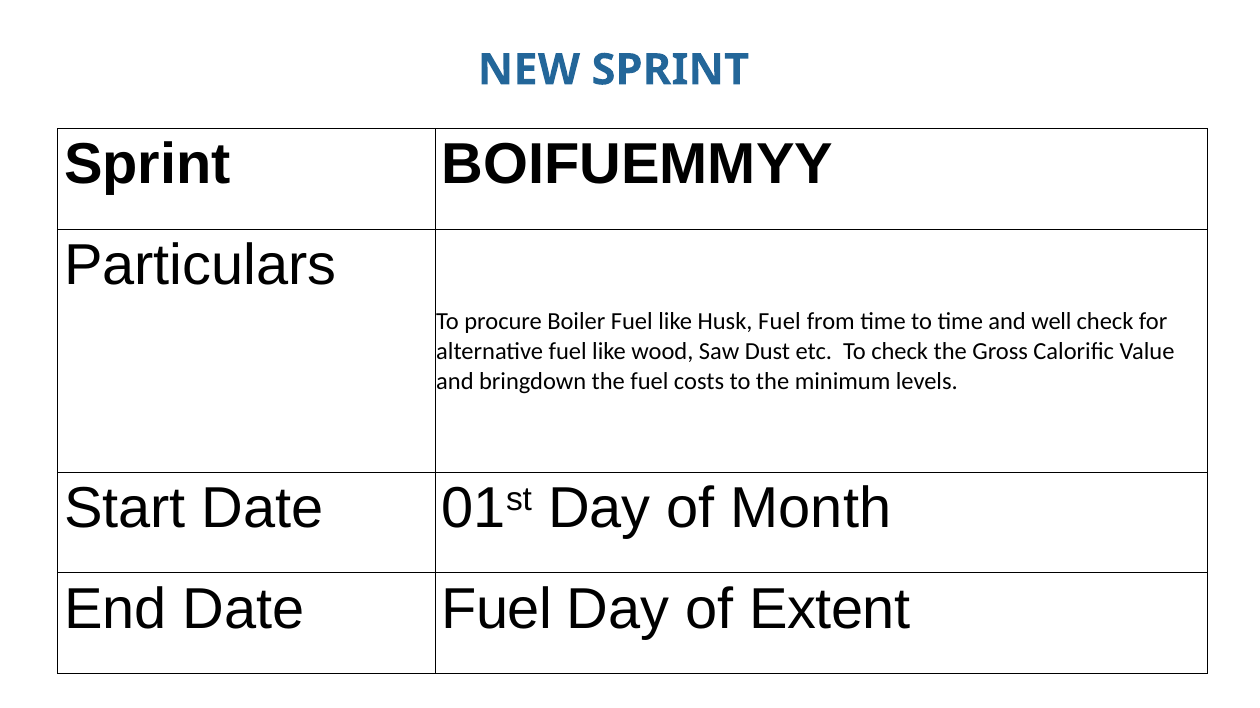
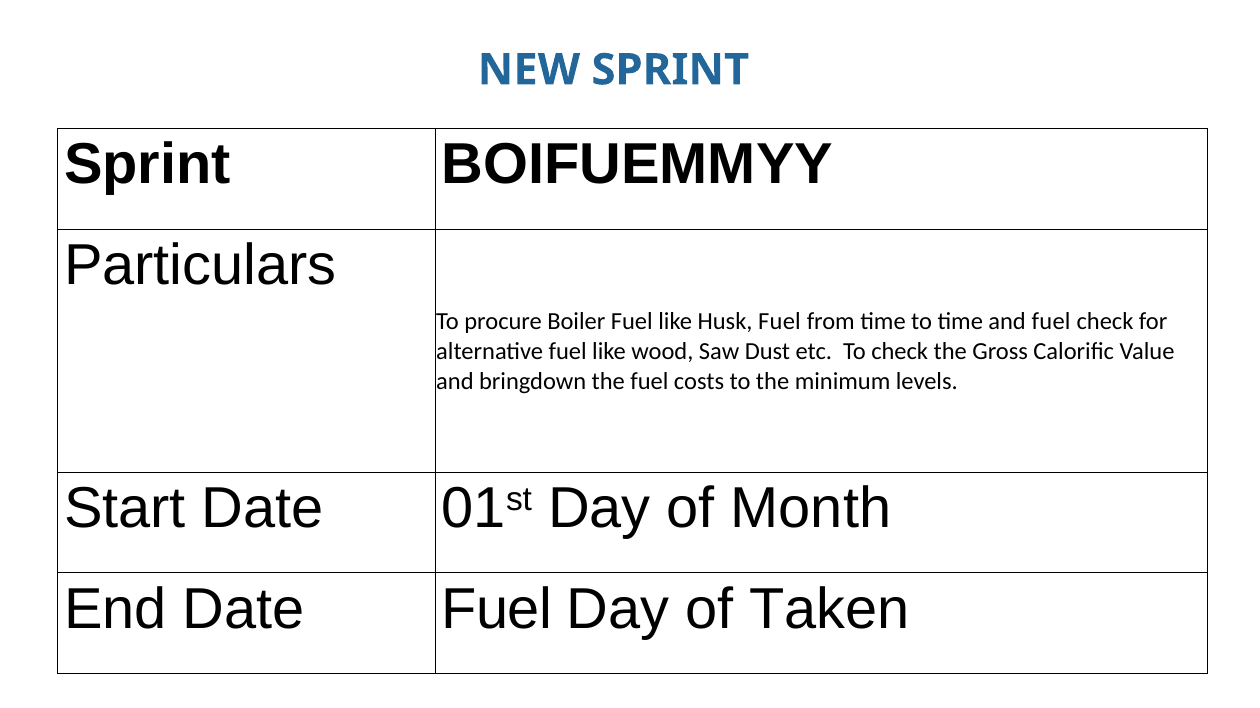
and well: well -> fuel
Extent: Extent -> Taken
